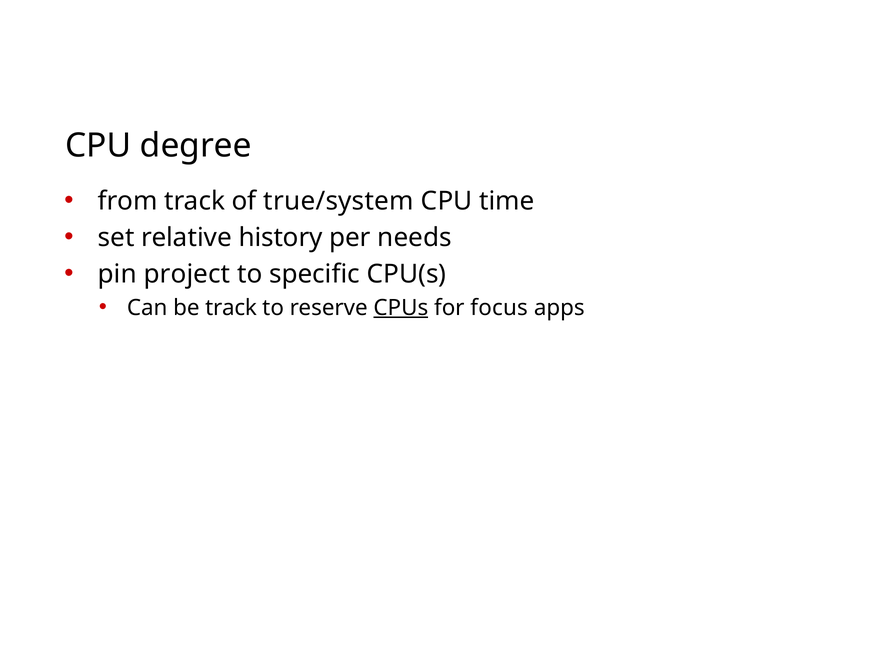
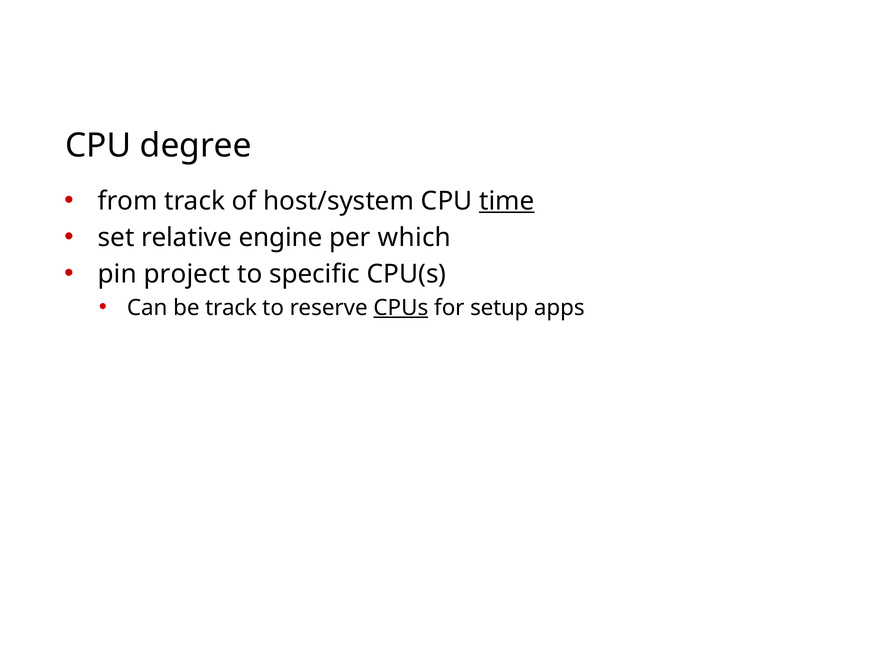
true/system: true/system -> host/system
time underline: none -> present
history: history -> engine
needs: needs -> which
focus: focus -> setup
